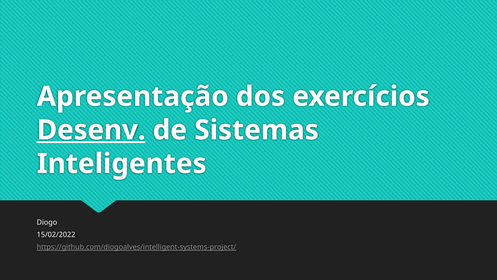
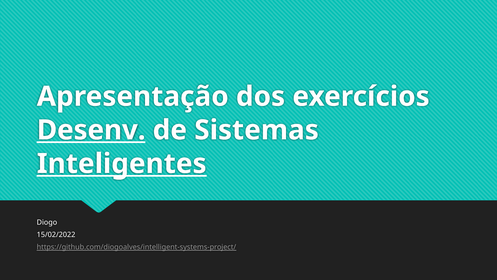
Inteligentes underline: none -> present
